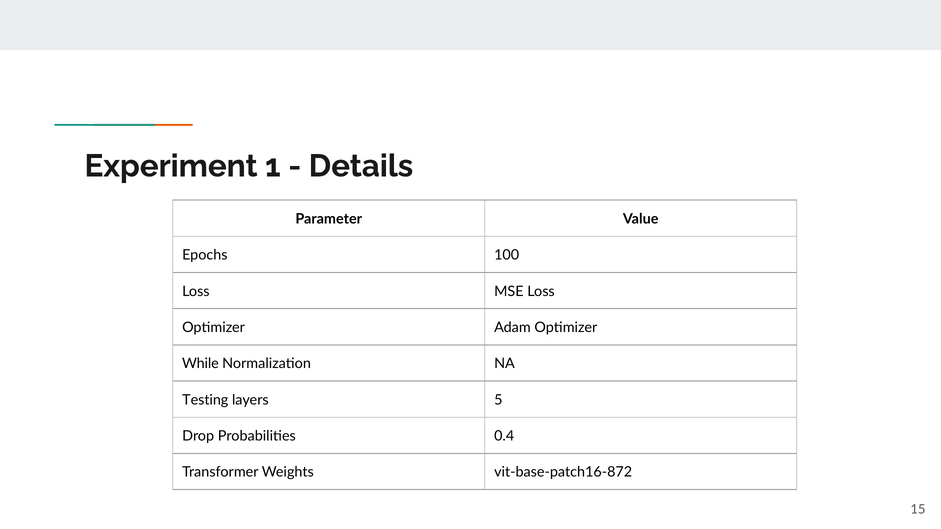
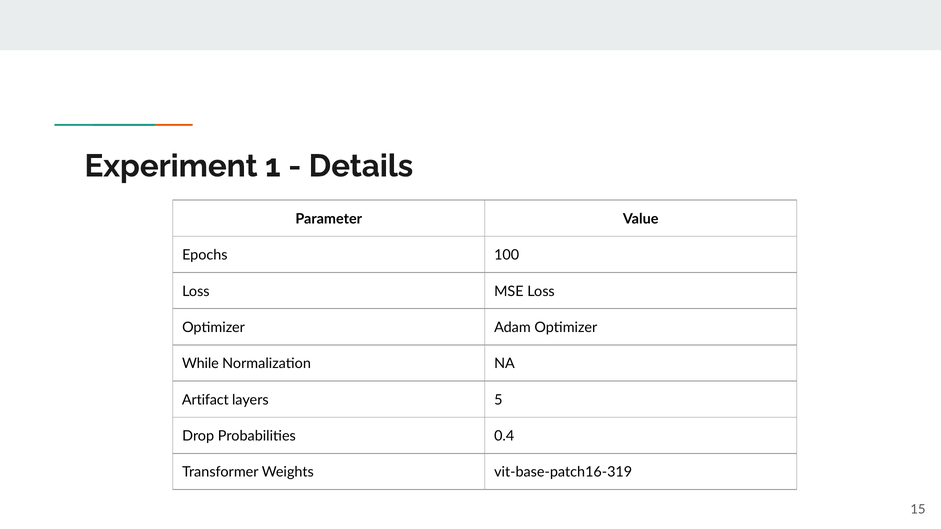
Testing: Testing -> Artifact
vit-base-patch16-872: vit-base-patch16-872 -> vit-base-patch16-319
